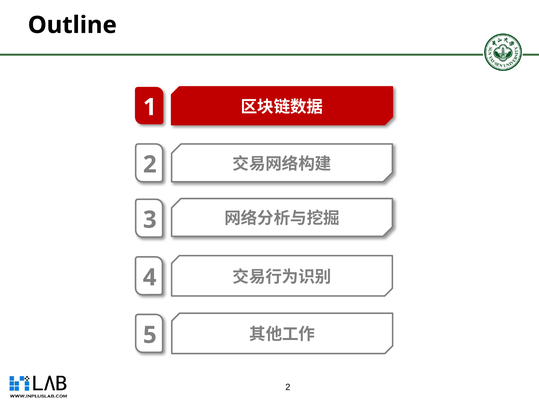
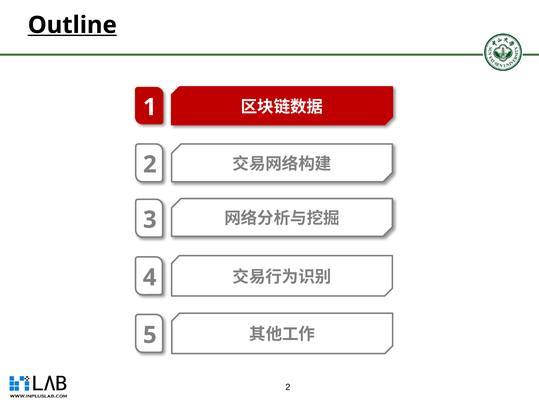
Outline underline: none -> present
